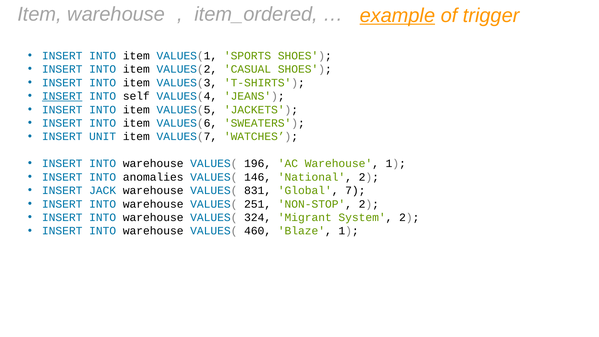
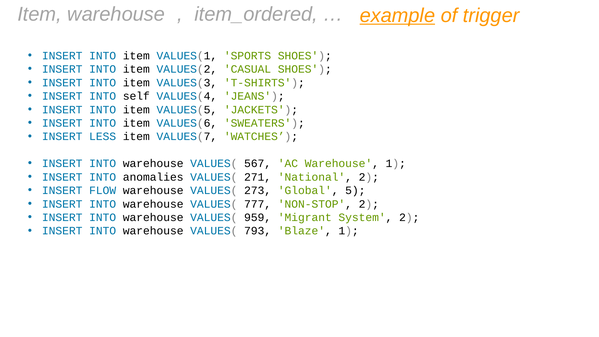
INSERT at (62, 96) underline: present -> none
UNIT: UNIT -> LESS
196: 196 -> 567
146: 146 -> 271
JACK: JACK -> FLOW
831: 831 -> 273
7: 7 -> 5
251: 251 -> 777
324: 324 -> 959
460: 460 -> 793
